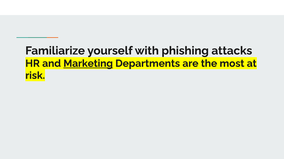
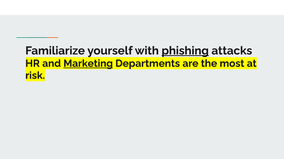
phishing underline: none -> present
